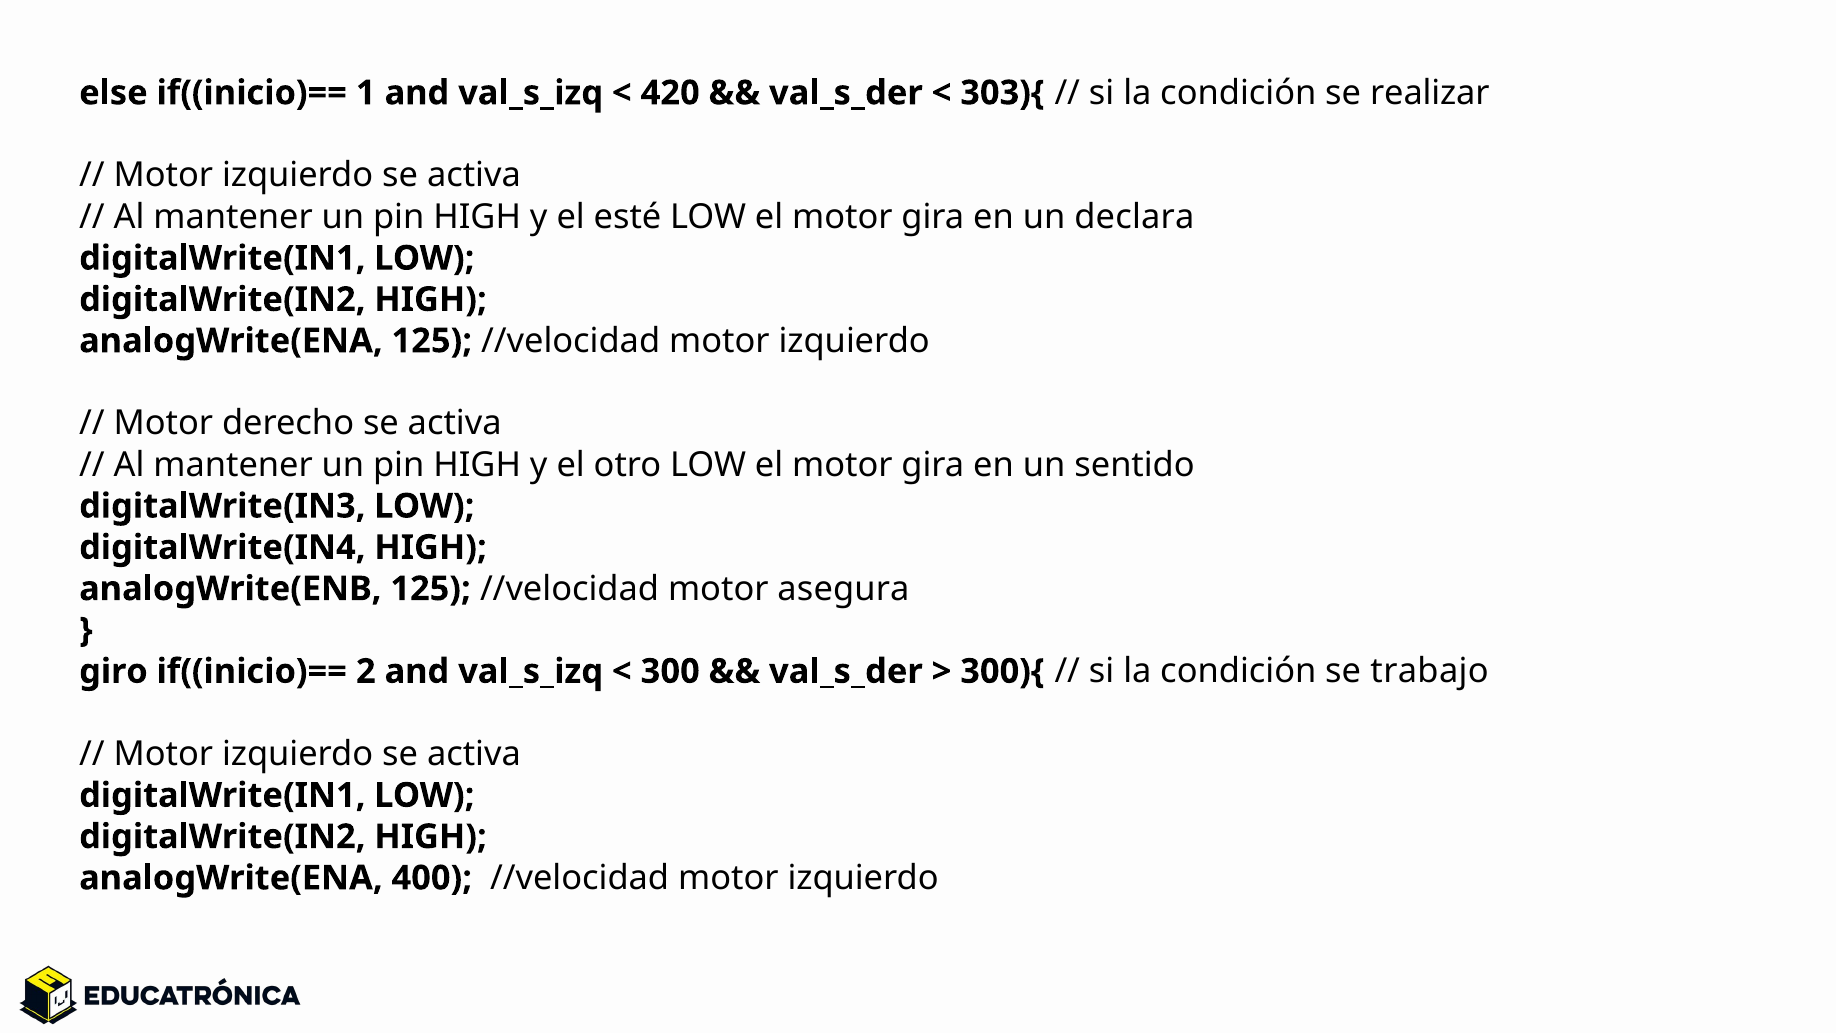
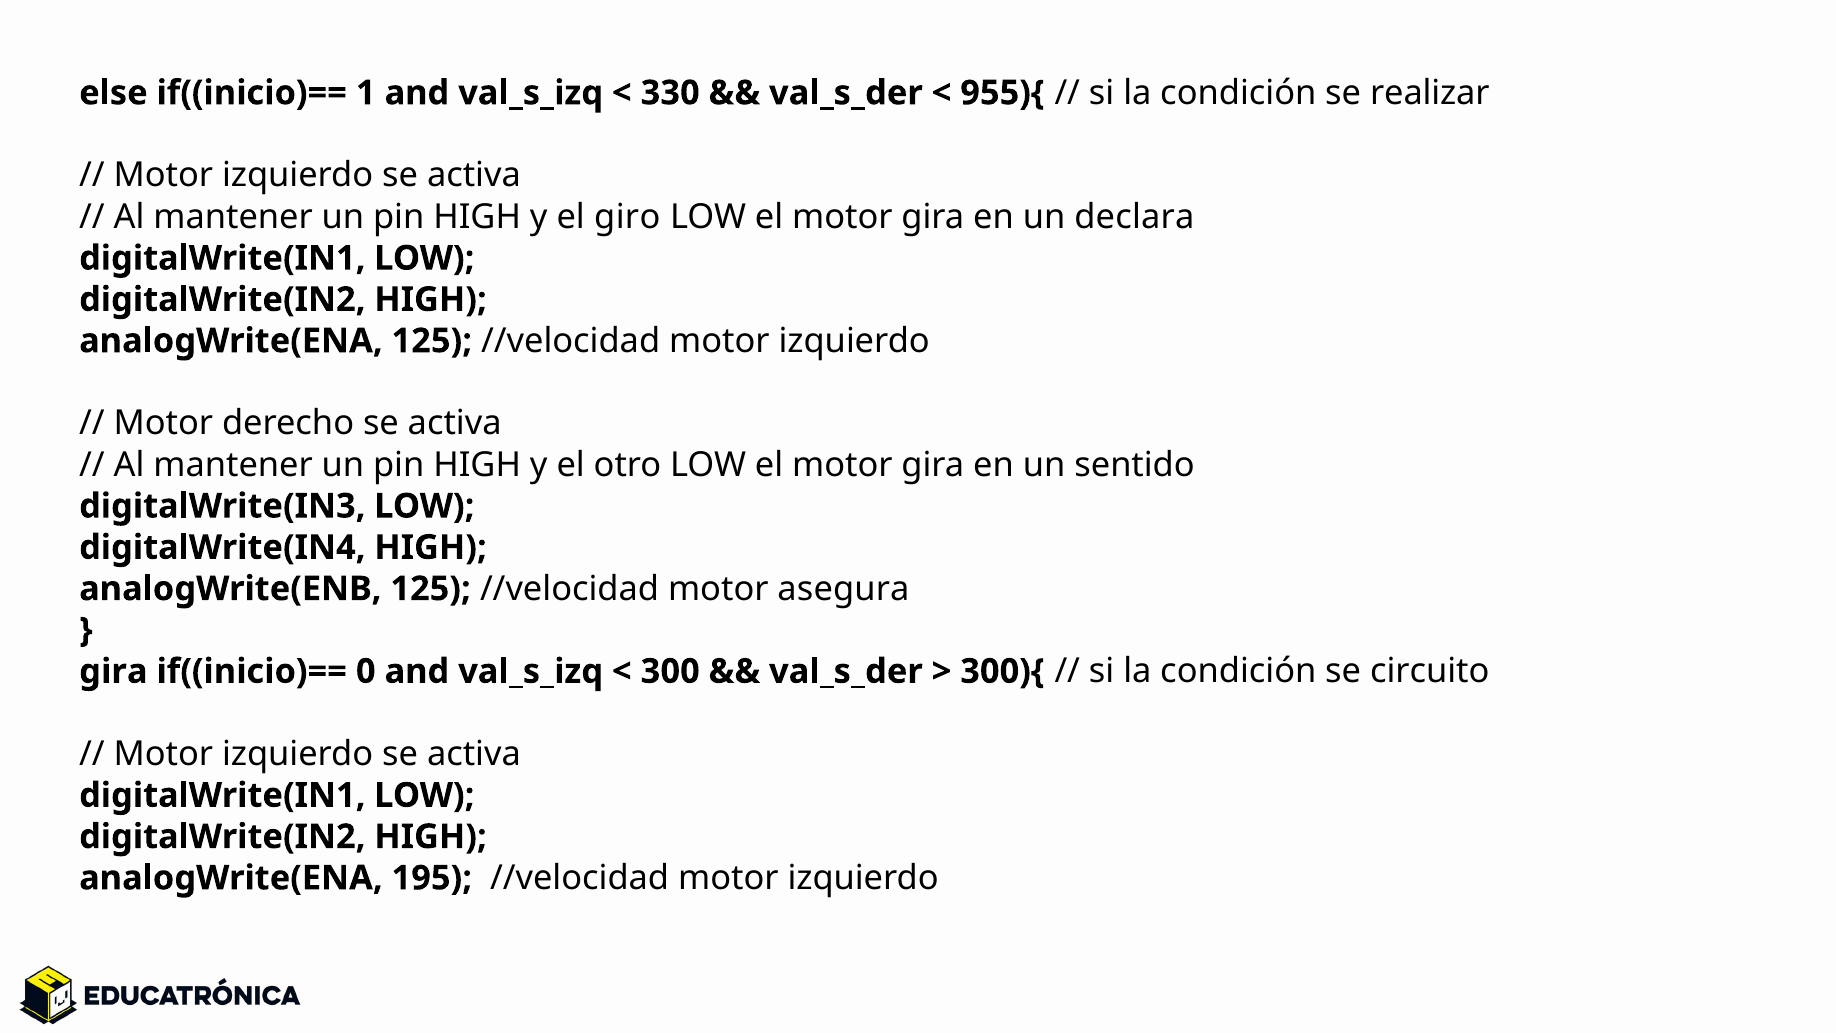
420: 420 -> 330
303){: 303){ -> 955){
esté: esté -> giro
giro at (113, 671): giro -> gira
2: 2 -> 0
trabajo: trabajo -> circuito
400: 400 -> 195
